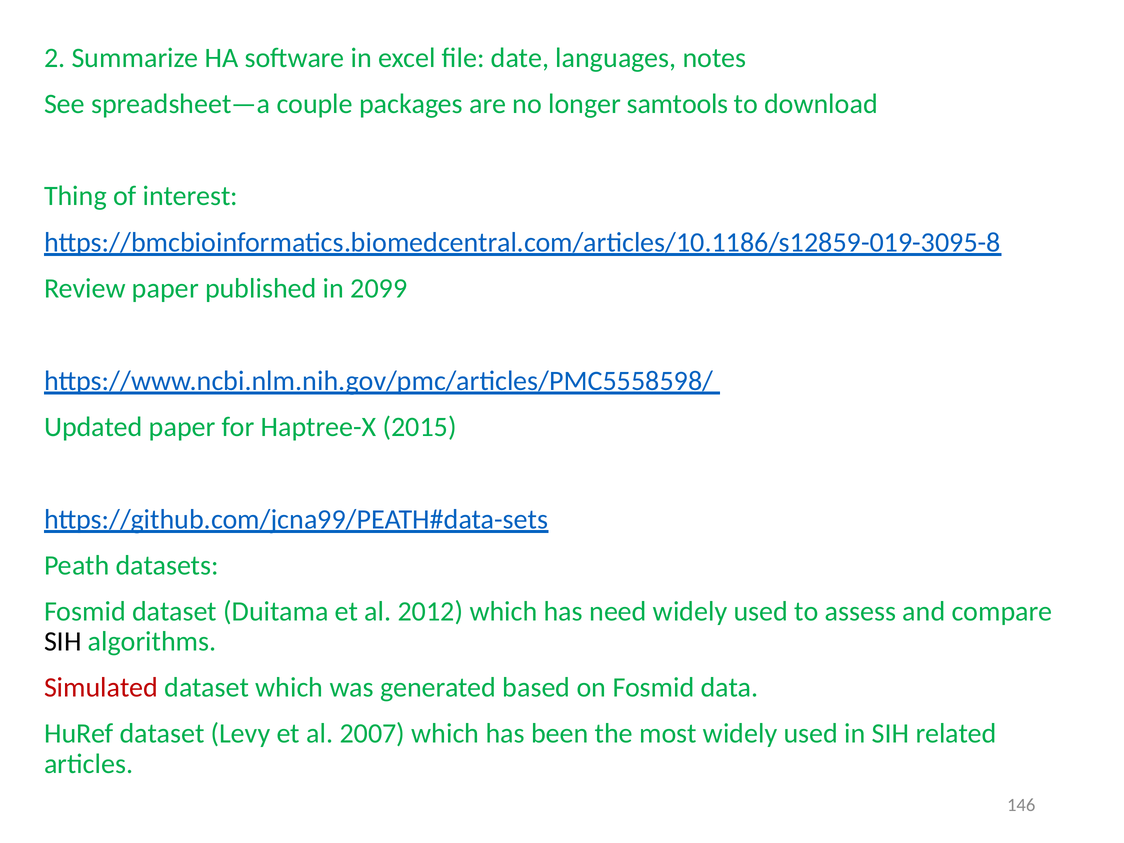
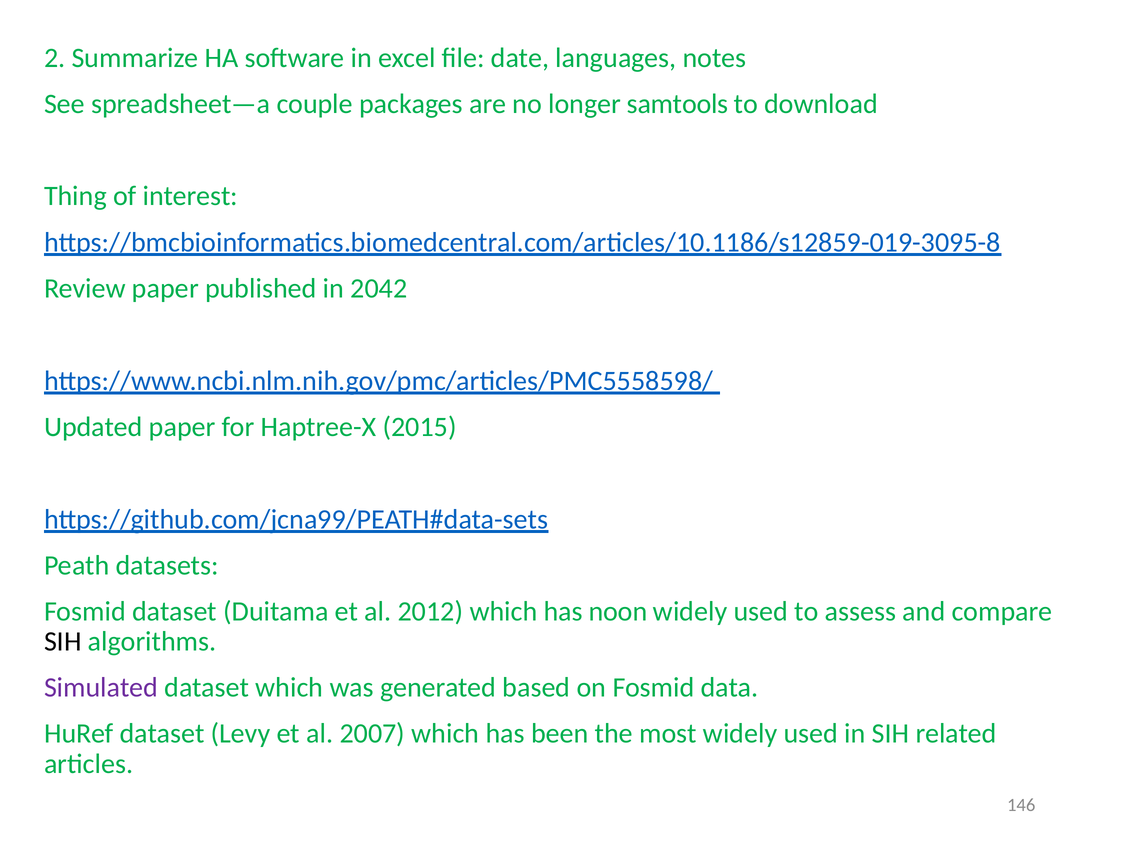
2099: 2099 -> 2042
need: need -> noon
Simulated colour: red -> purple
